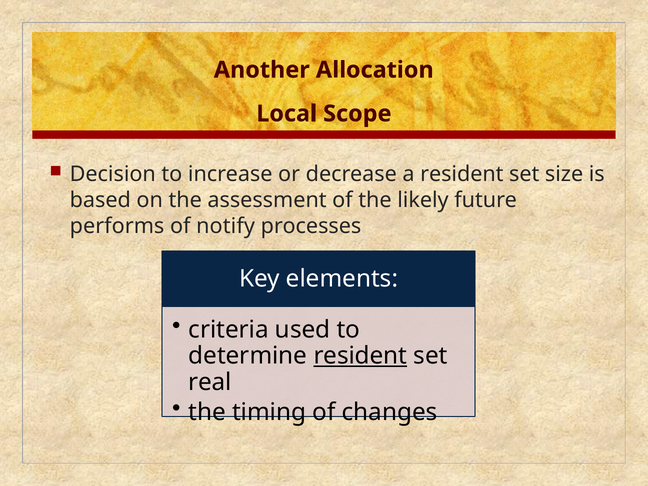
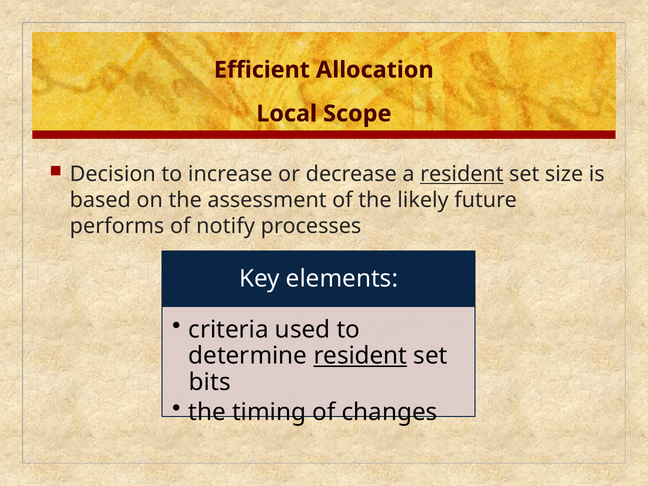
Another: Another -> Efficient
resident at (462, 174) underline: none -> present
real: real -> bits
